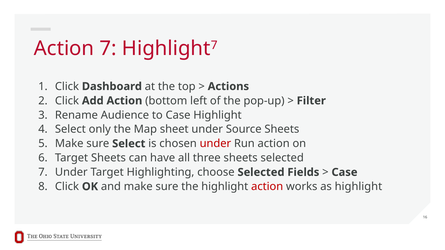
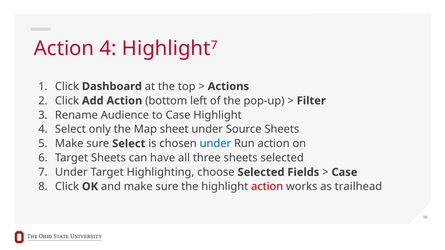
Action 7: 7 -> 4
under at (215, 144) colour: red -> blue
as highlight: highlight -> trailhead
